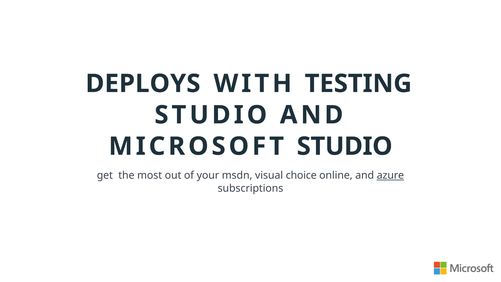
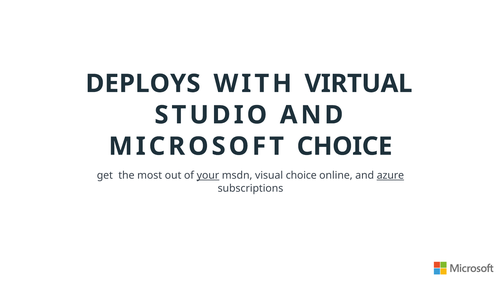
TESTING: TESTING -> VIRTUAL
MICROSOFT STUDIO: STUDIO -> CHOICE
your underline: none -> present
